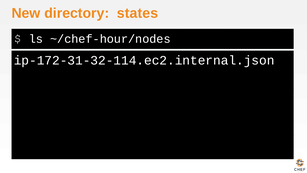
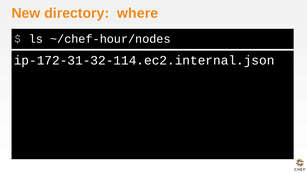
states: states -> where
